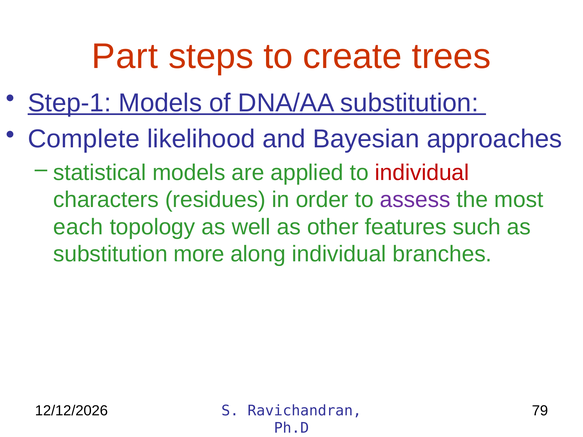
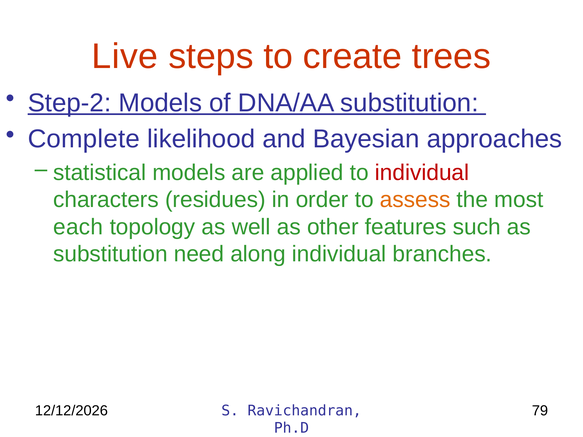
Part: Part -> Live
Step-1: Step-1 -> Step-2
assess colour: purple -> orange
more: more -> need
